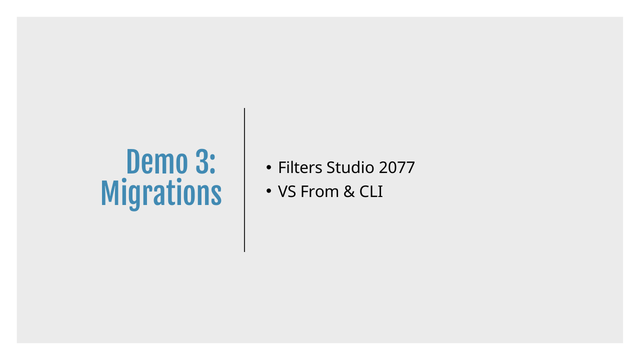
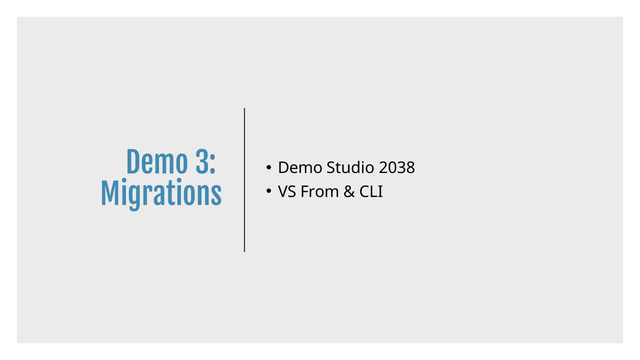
Filters at (300, 168): Filters -> Demo
2077: 2077 -> 2038
